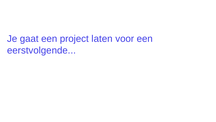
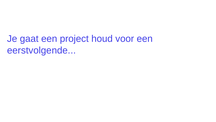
laten: laten -> houd
